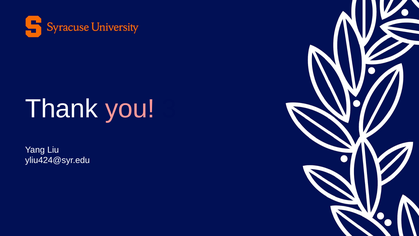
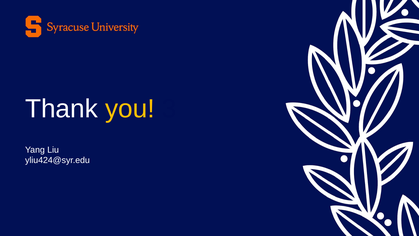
you colour: pink -> yellow
